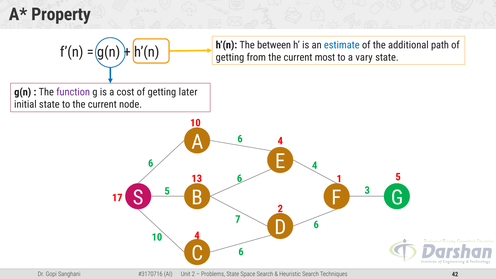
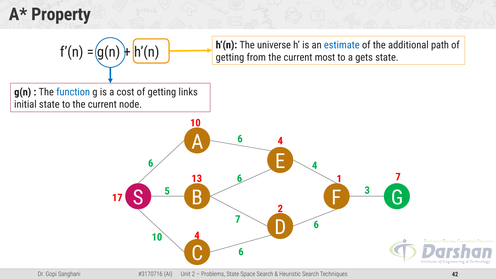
between: between -> universe
vary: vary -> gets
function colour: purple -> blue
later: later -> links
1 5: 5 -> 7
